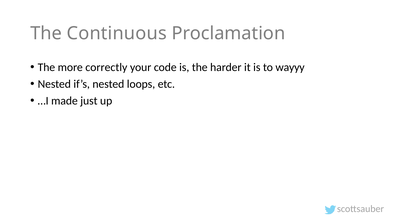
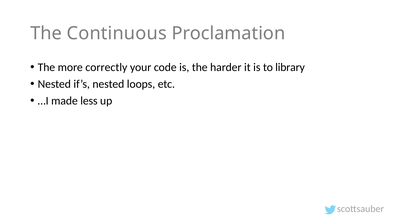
wayyy: wayyy -> library
just: just -> less
